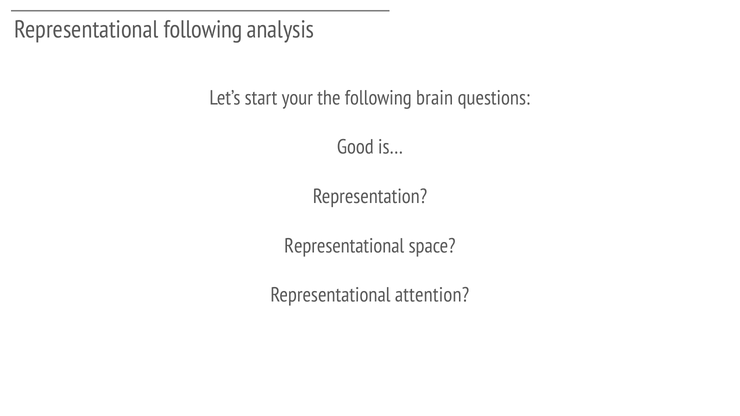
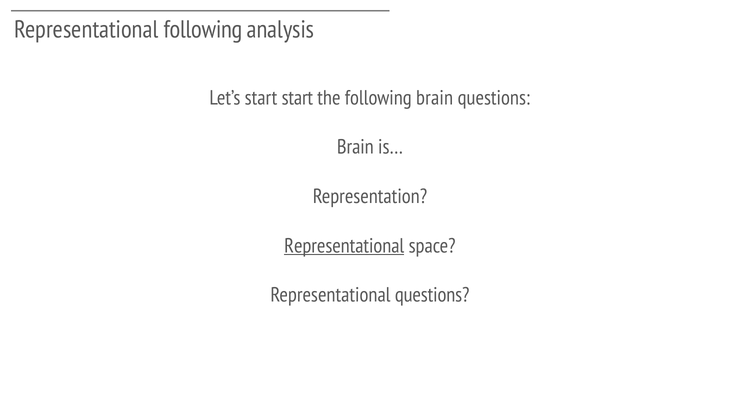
start your: your -> start
Good at (355, 147): Good -> Brain
Representational at (344, 246) underline: none -> present
Representational attention: attention -> questions
